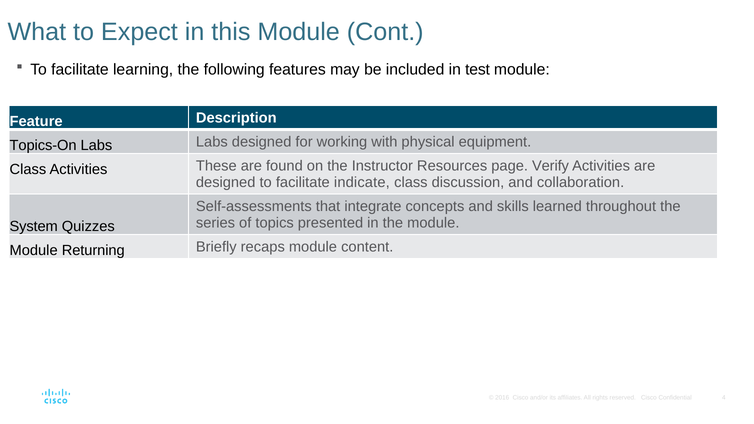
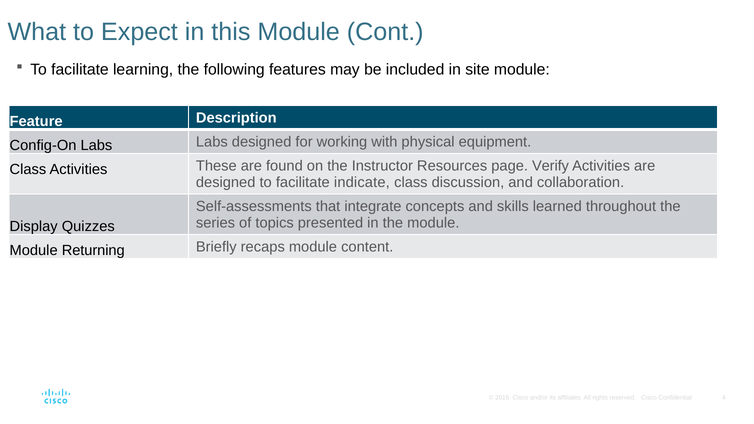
test: test -> site
Topics-On: Topics-On -> Config-On
System: System -> Display
